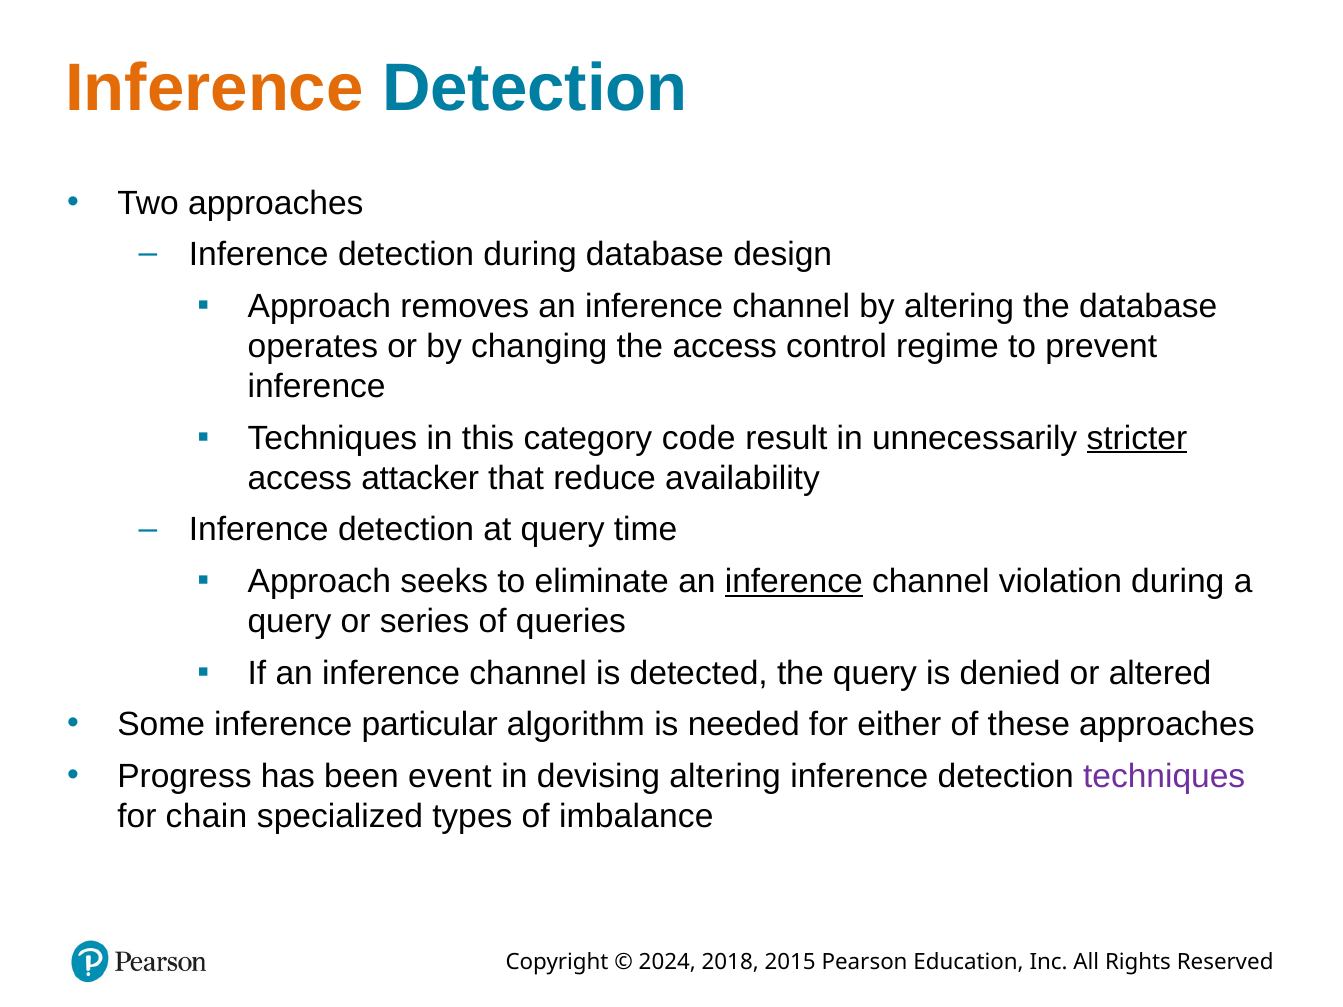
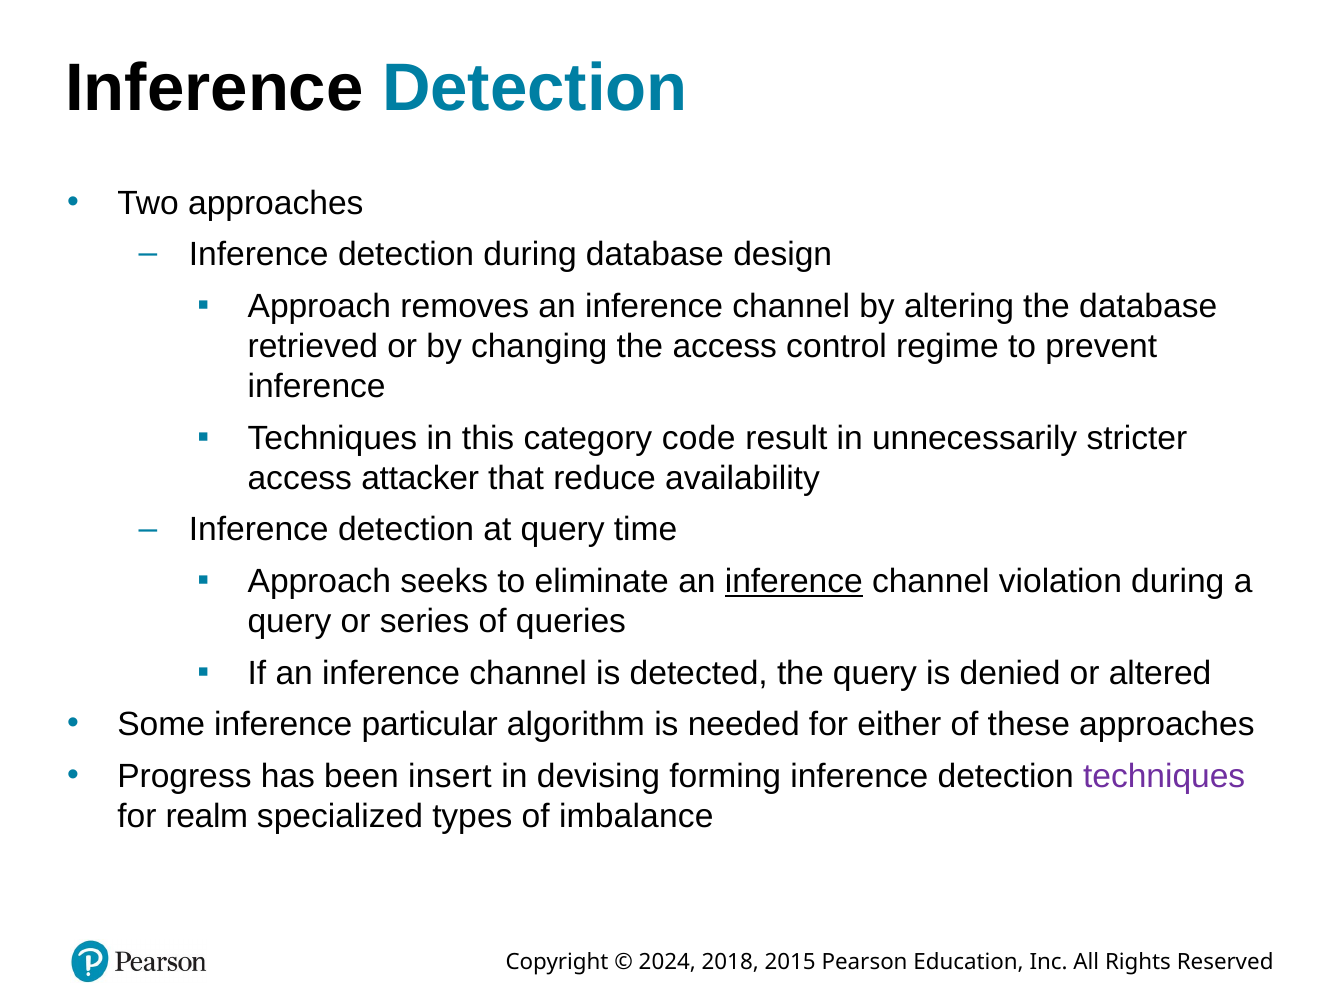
Inference at (214, 88) colour: orange -> black
operates: operates -> retrieved
stricter underline: present -> none
event: event -> insert
devising altering: altering -> forming
chain: chain -> realm
